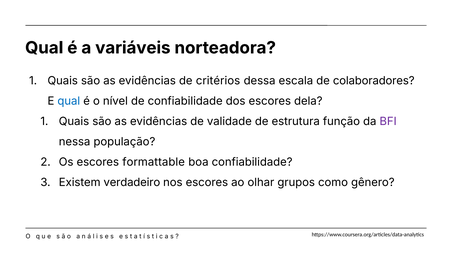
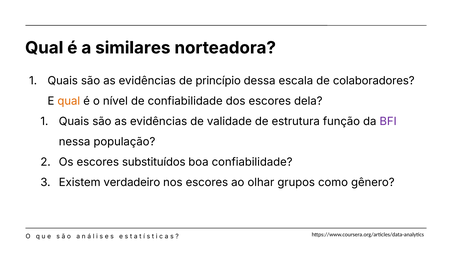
variáveis: variáveis -> similares
critérios: critérios -> princípio
qual at (69, 101) colour: blue -> orange
formattable: formattable -> substituídos
